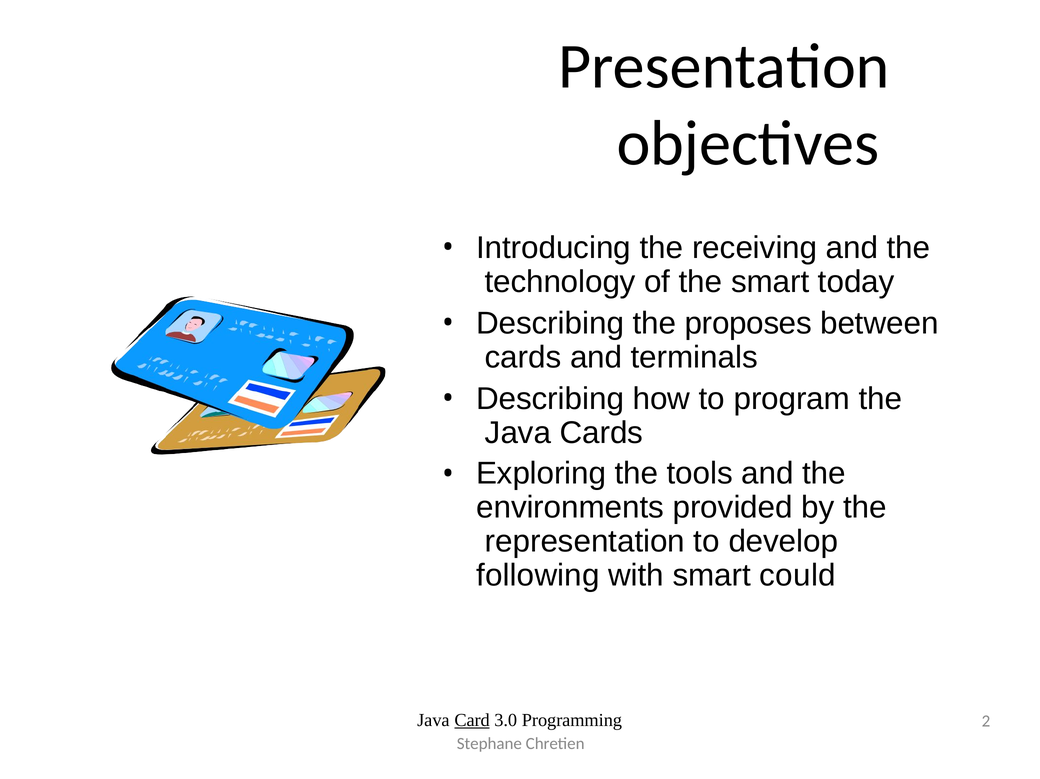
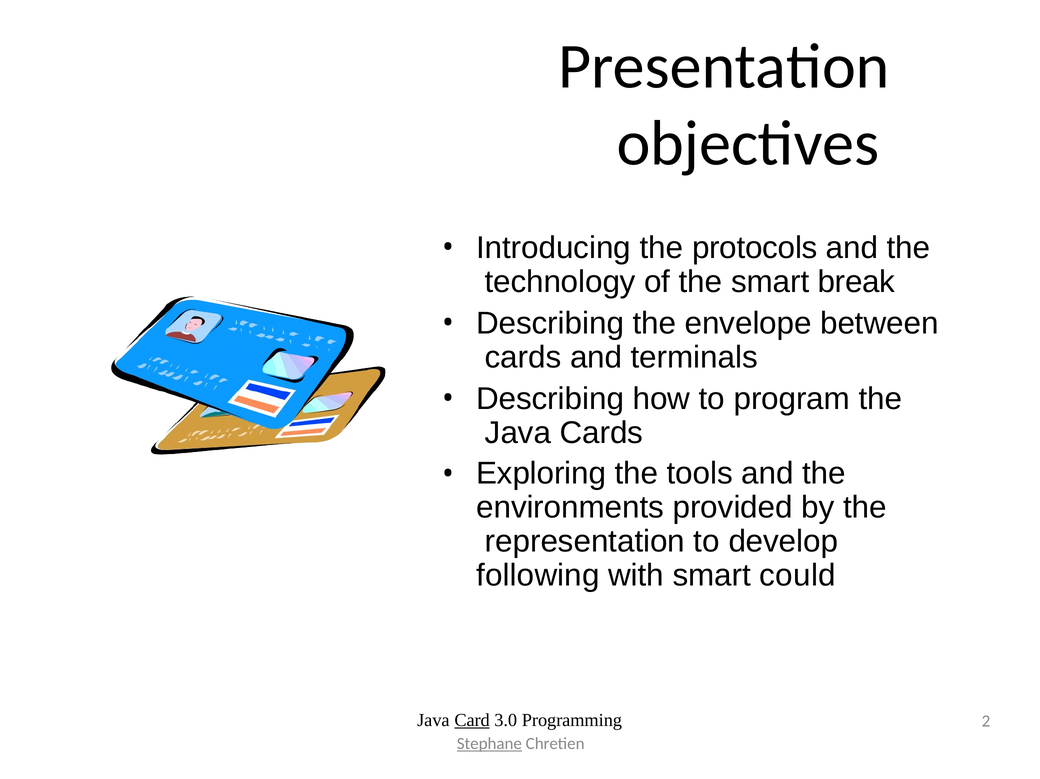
receiving: receiving -> protocols
today: today -> break
proposes: proposes -> envelope
Stephane underline: none -> present
